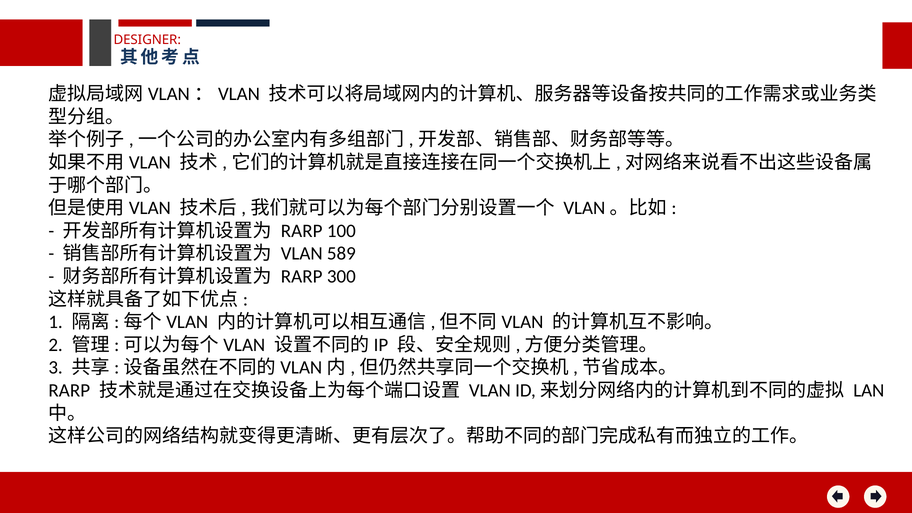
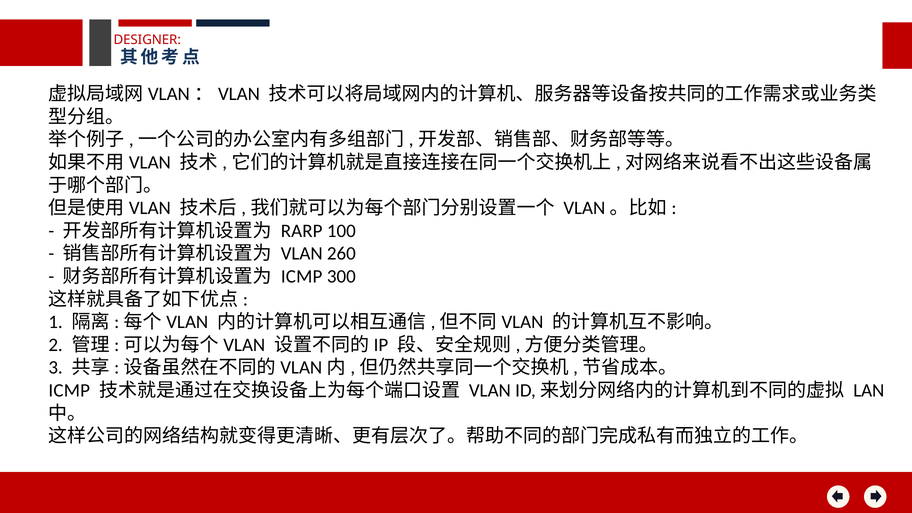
589: 589 -> 260
RARP at (302, 277): RARP -> ICMP
RARP at (69, 391): RARP -> ICMP
